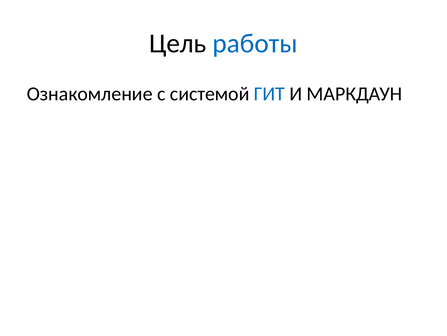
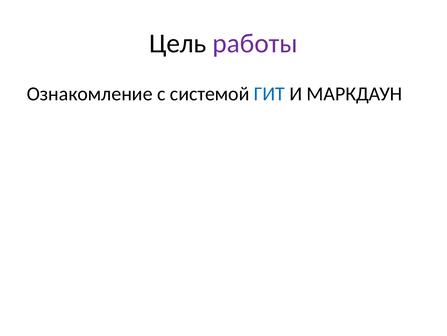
работы colour: blue -> purple
